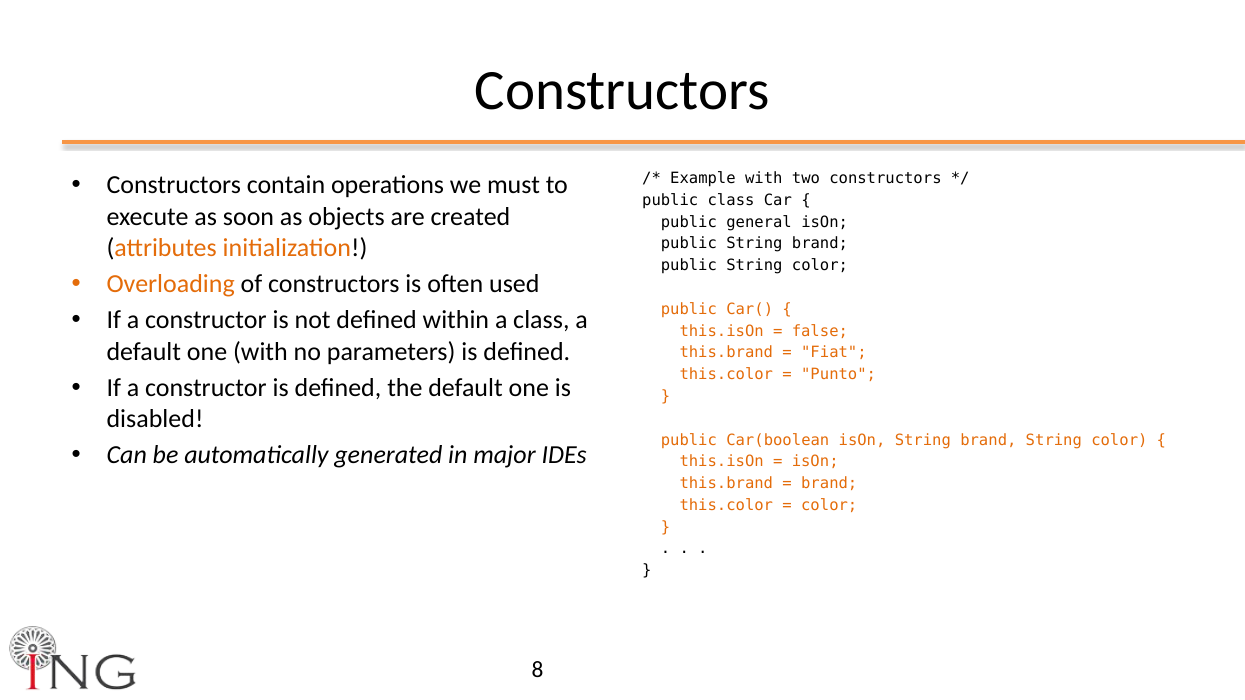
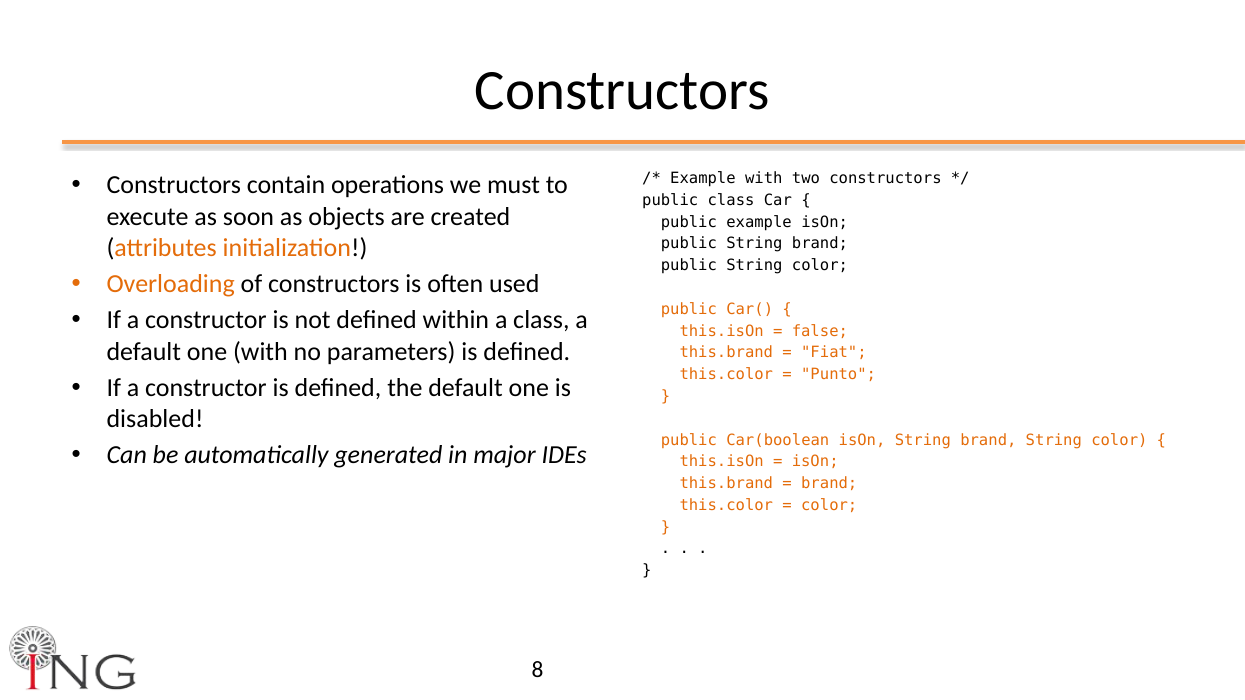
public general: general -> example
